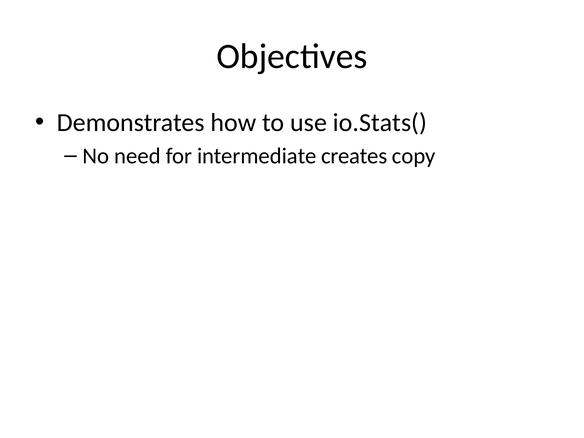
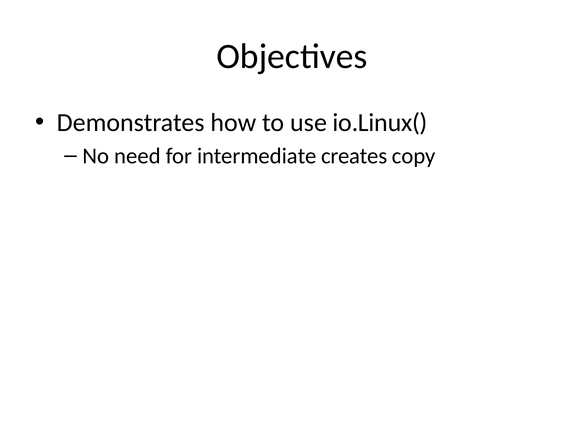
io.Stats(: io.Stats( -> io.Linux(
